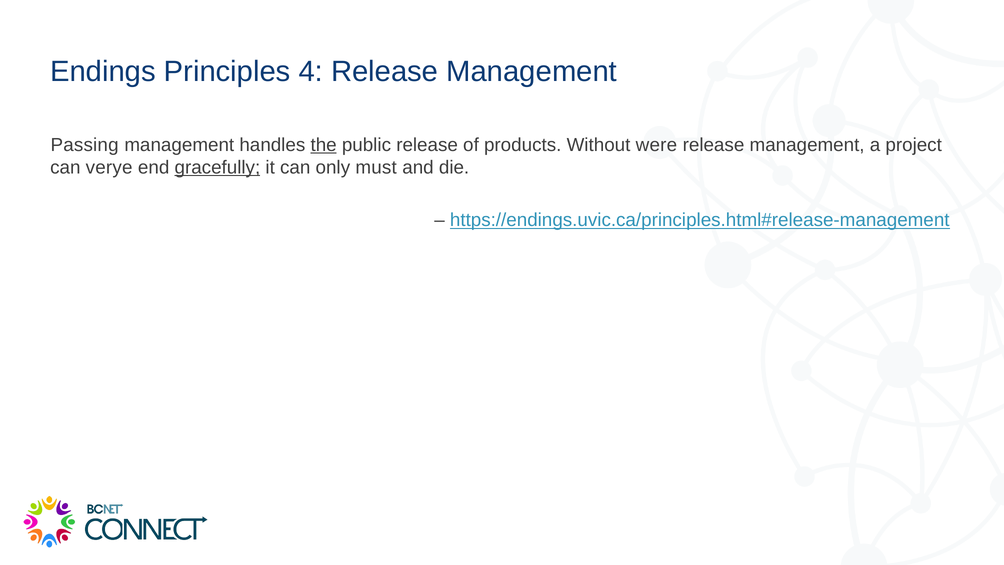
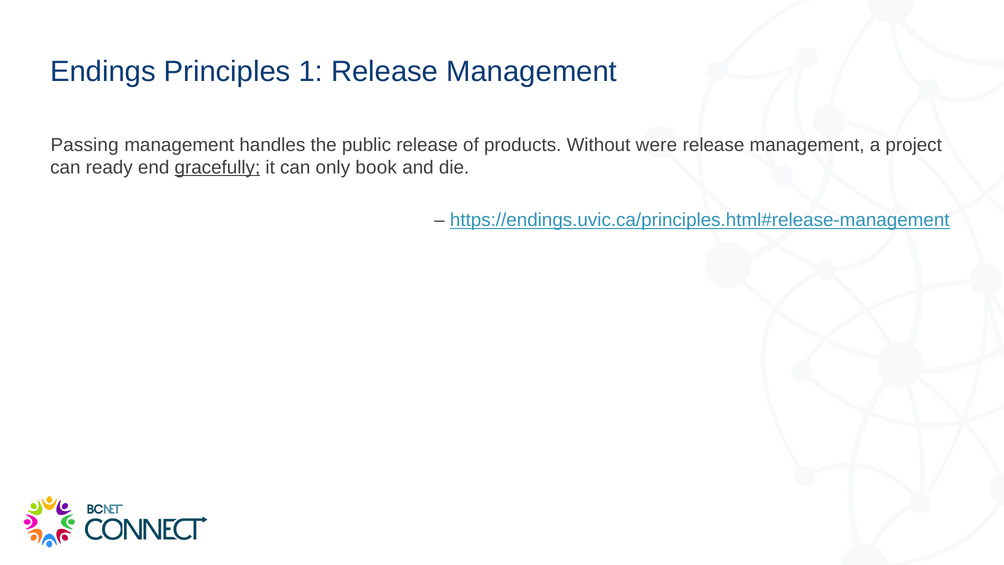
4: 4 -> 1
the underline: present -> none
verye: verye -> ready
must: must -> book
